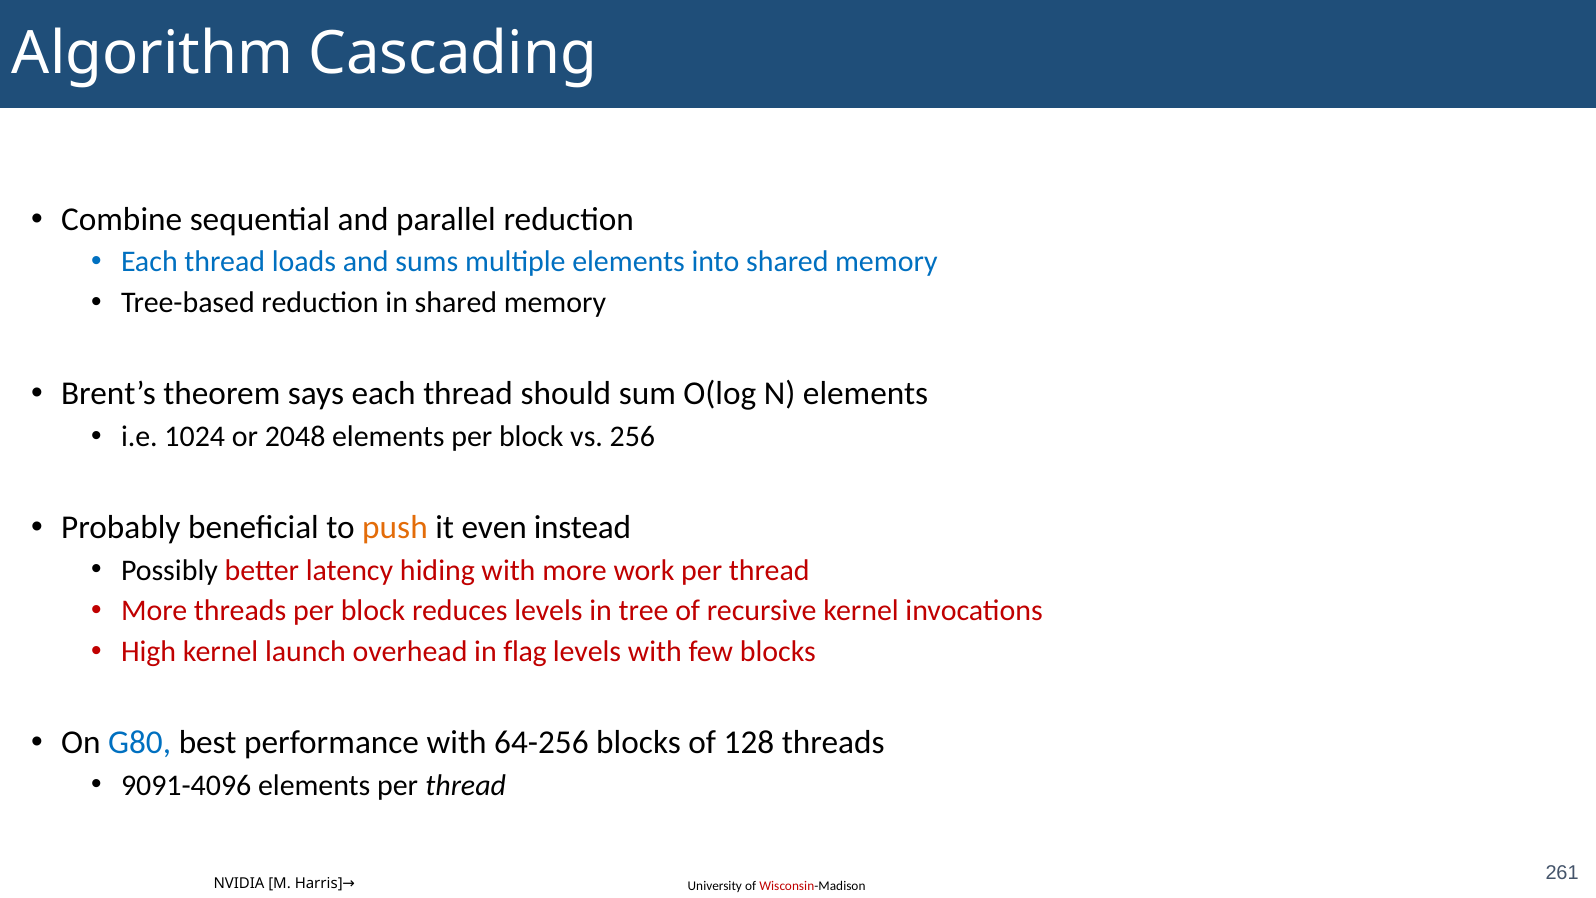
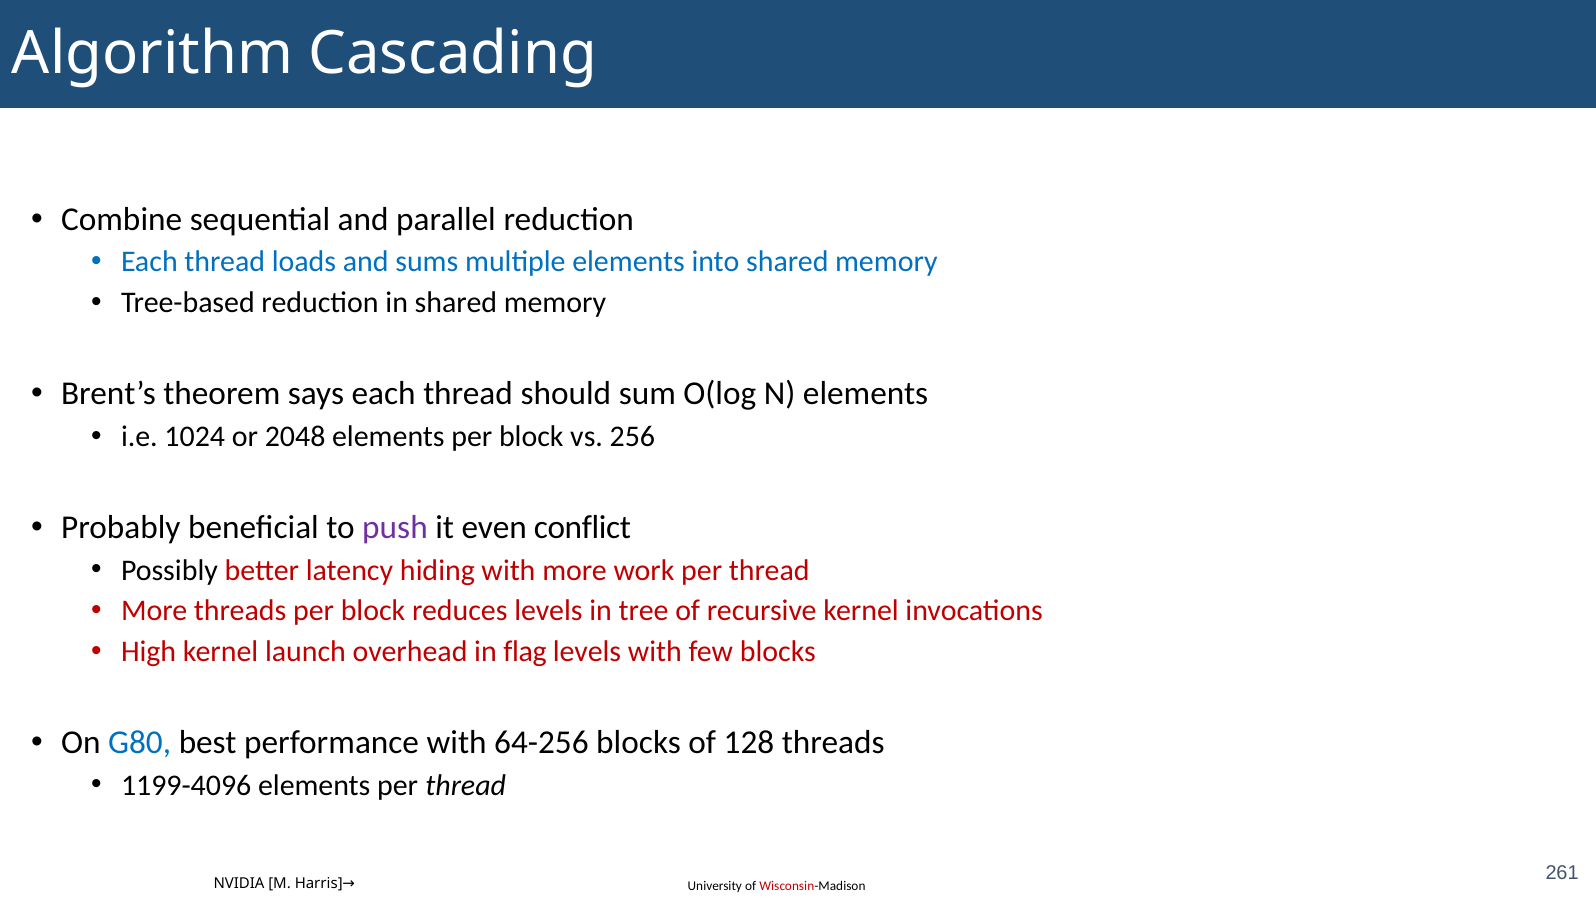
push colour: orange -> purple
instead: instead -> conflict
9091-4096: 9091-4096 -> 1199-4096
